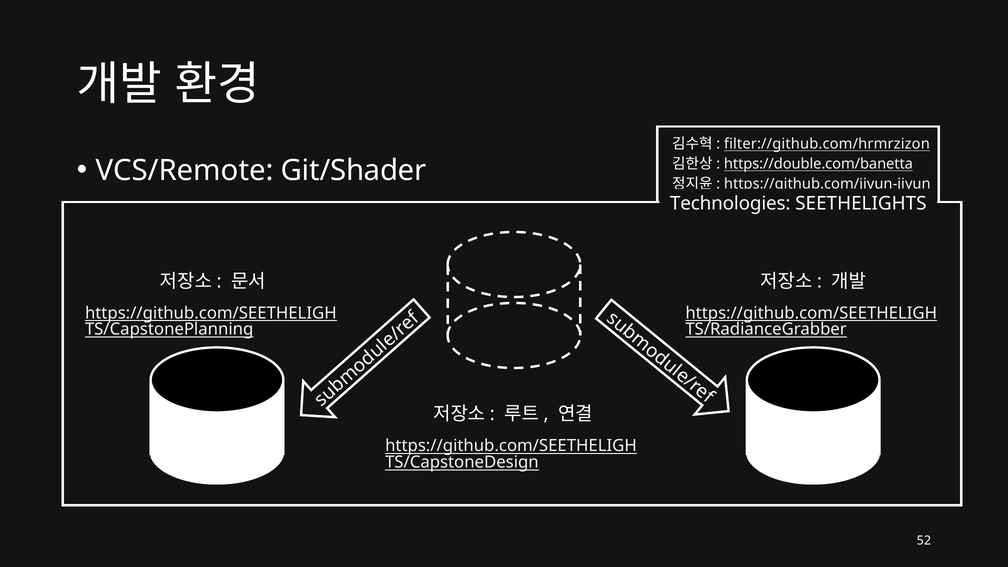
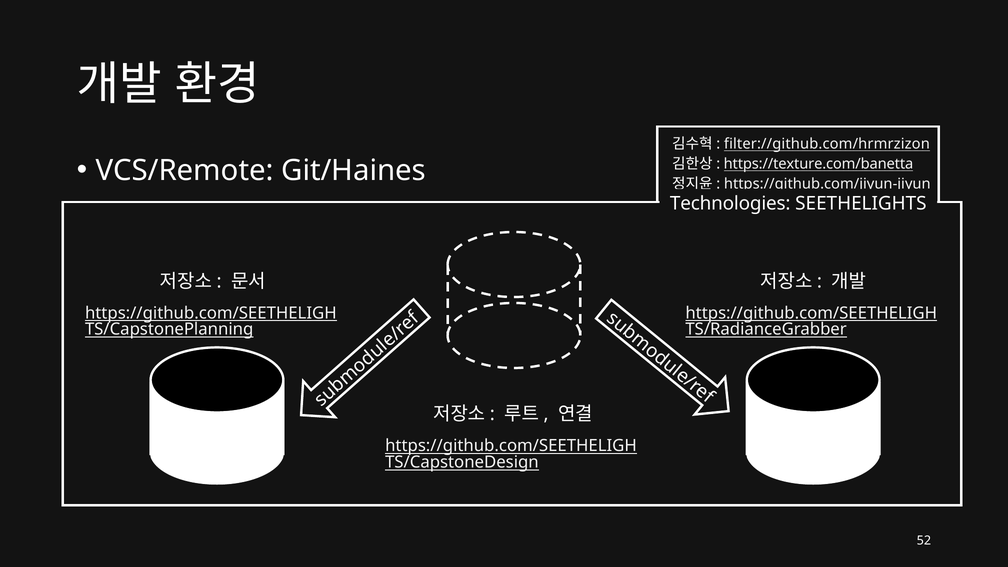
Git/Shader: Git/Shader -> Git/Haines
https://double.com/banetta: https://double.com/banetta -> https://texture.com/banetta
